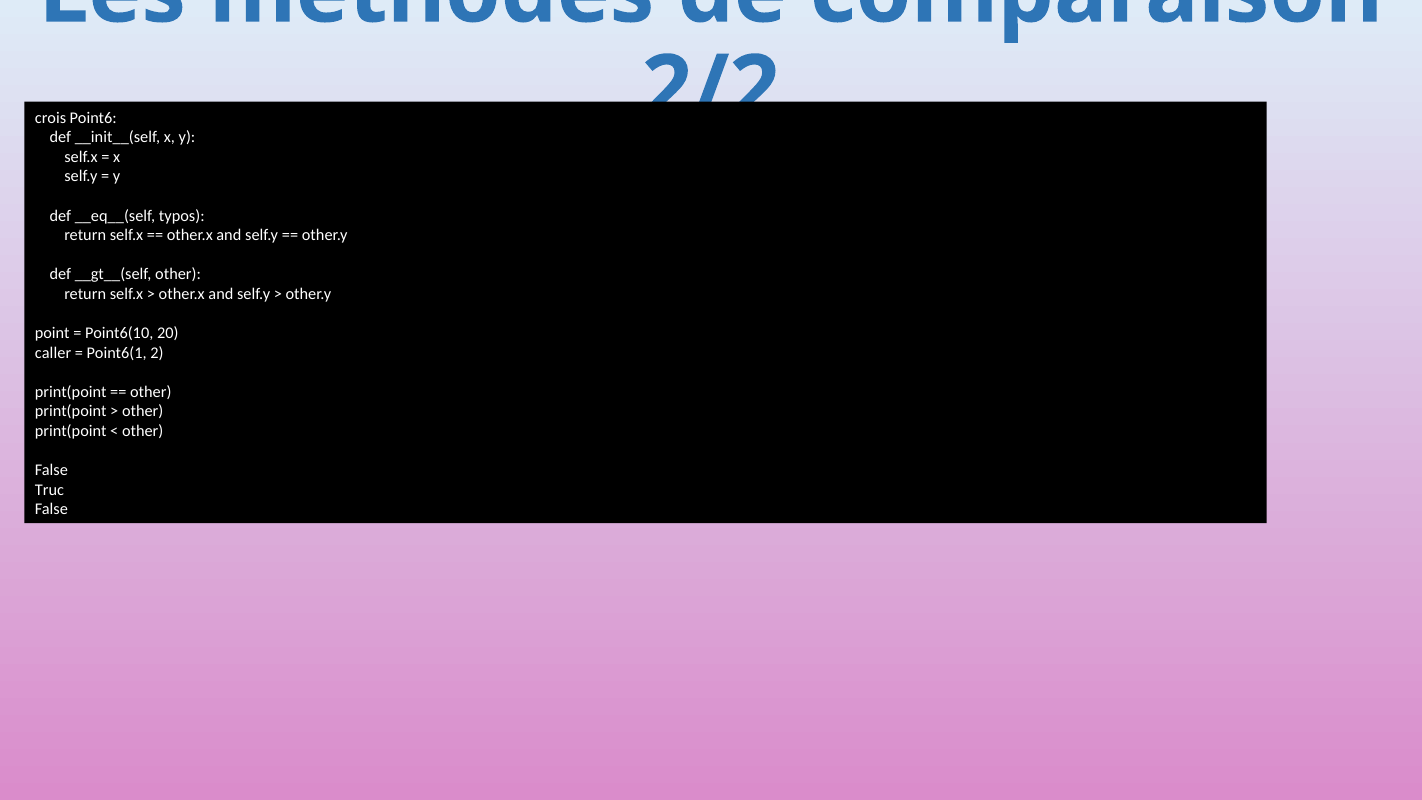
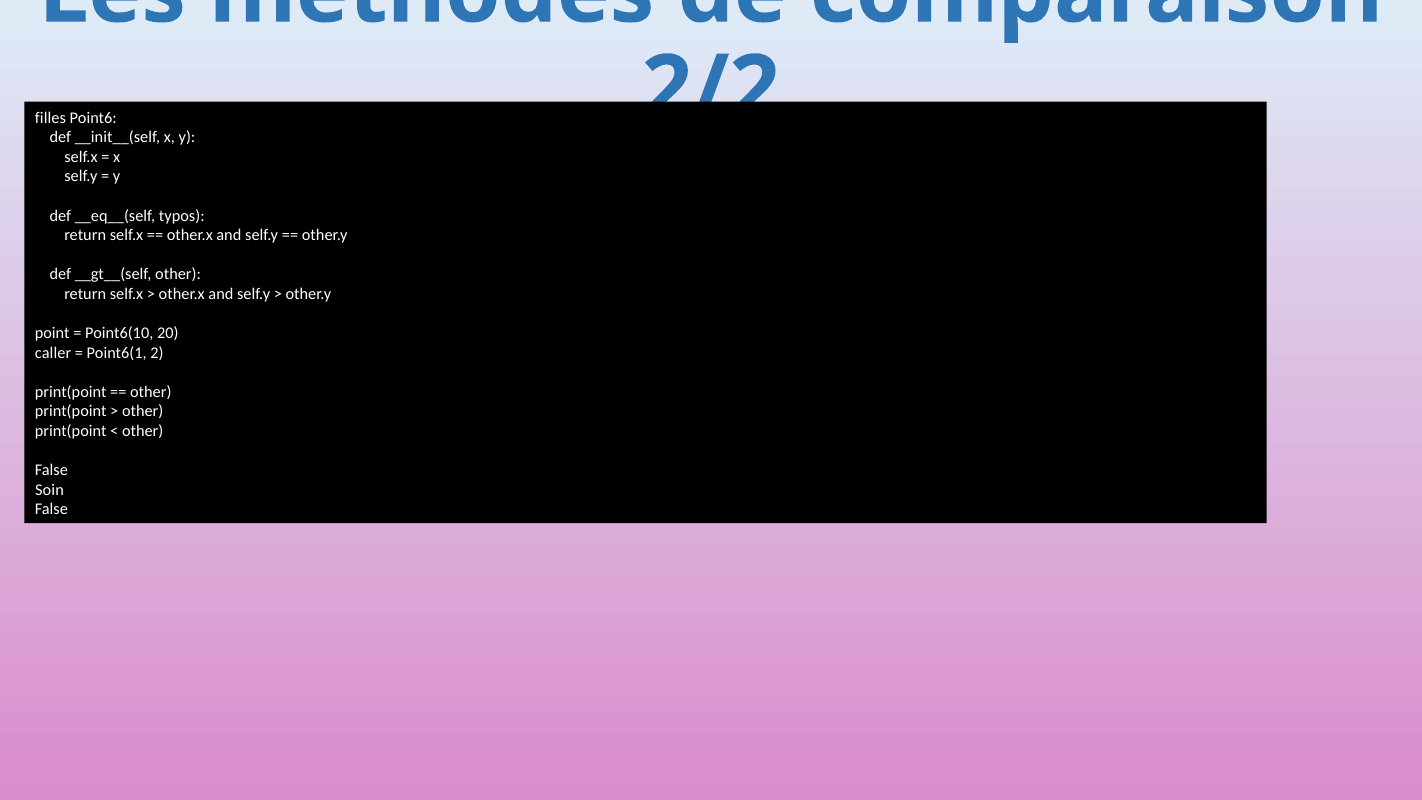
crois: crois -> filles
Truc: Truc -> Soin
